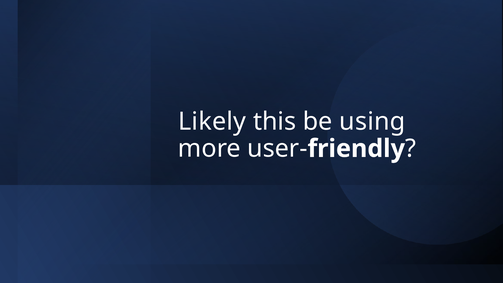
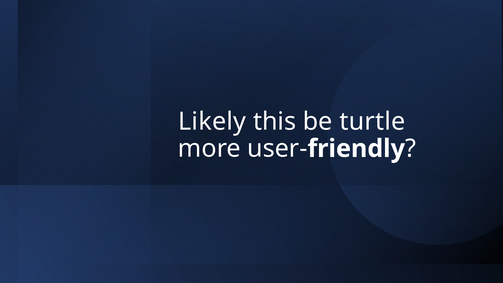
using: using -> turtle
